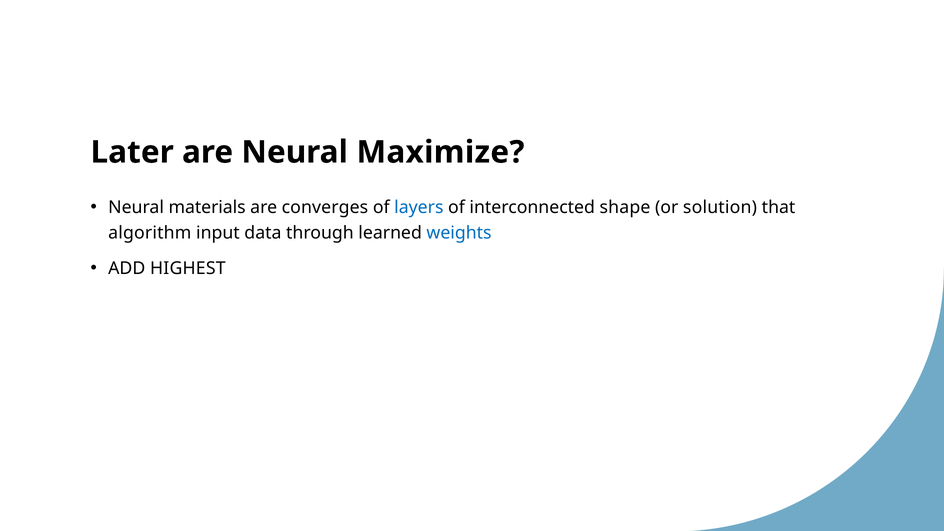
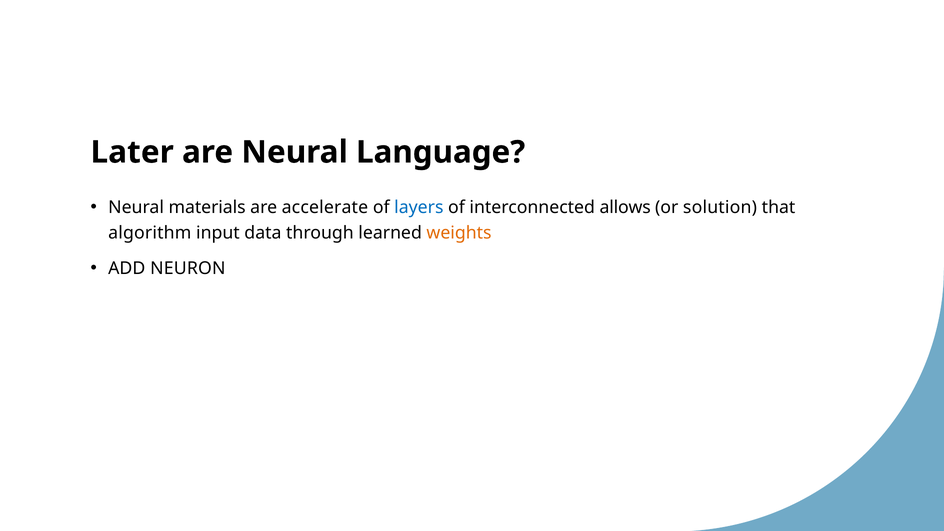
Maximize: Maximize -> Language
converges: converges -> accelerate
shape: shape -> allows
weights colour: blue -> orange
HIGHEST: HIGHEST -> NEURON
